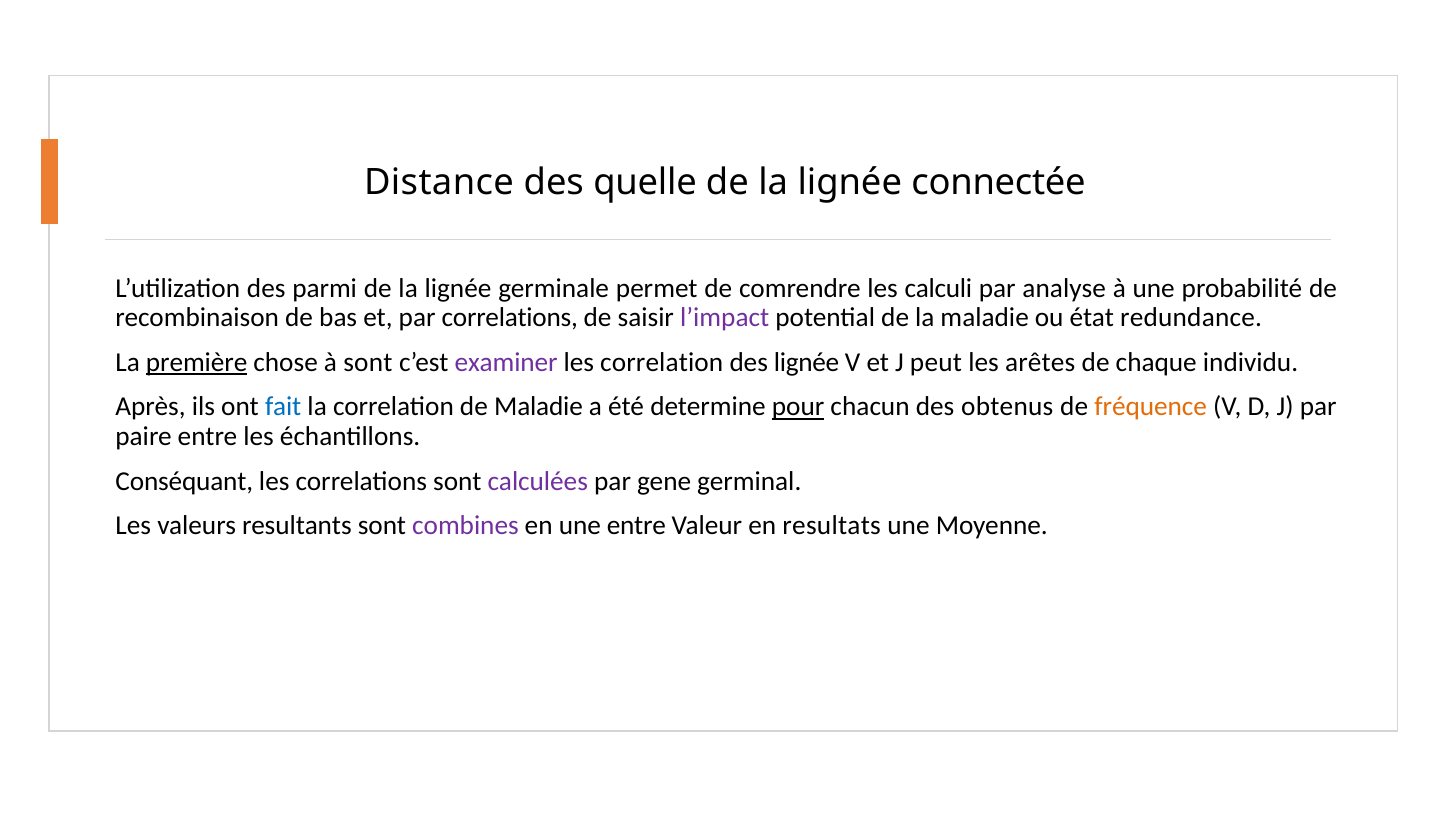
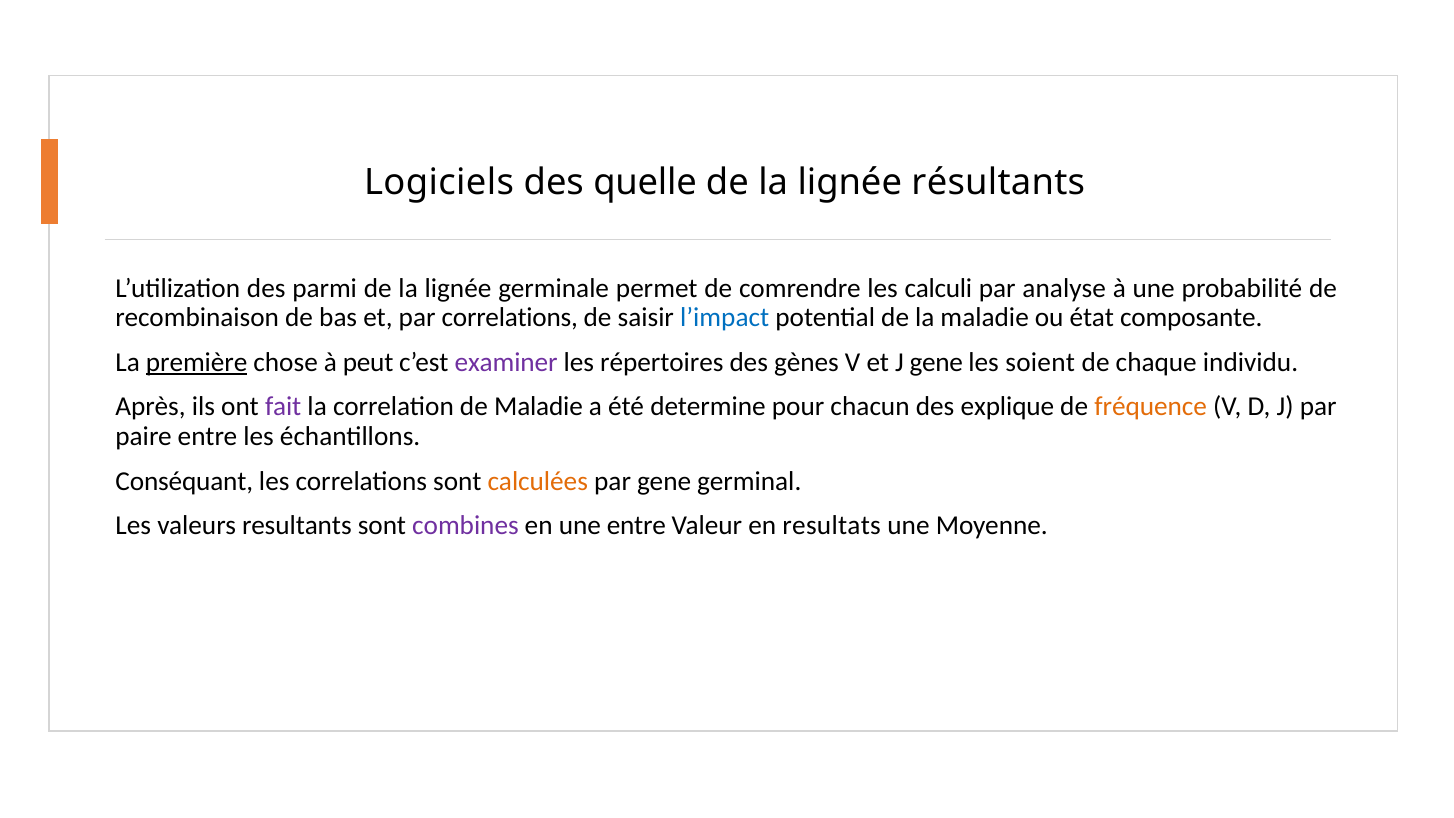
Distance: Distance -> Logiciels
connectée: connectée -> résultants
l’impact colour: purple -> blue
redundance: redundance -> composante
à sont: sont -> peut
les correlation: correlation -> répertoires
des lignée: lignée -> gènes
J peut: peut -> gene
arêtes: arêtes -> soient
fait colour: blue -> purple
pour underline: present -> none
obtenus: obtenus -> explique
calculées colour: purple -> orange
